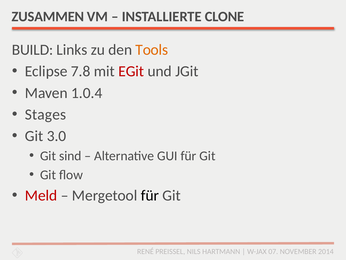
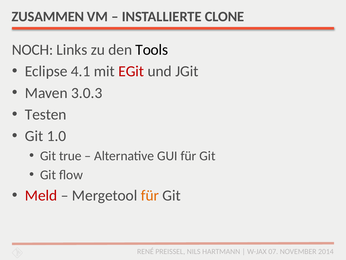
BUILD: BUILD -> NOCH
Tools colour: orange -> black
7.8: 7.8 -> 4.1
1.0.4: 1.0.4 -> 3.0.3
Stages: Stages -> Testen
3.0: 3.0 -> 1.0
sind: sind -> true
für at (150, 195) colour: black -> orange
